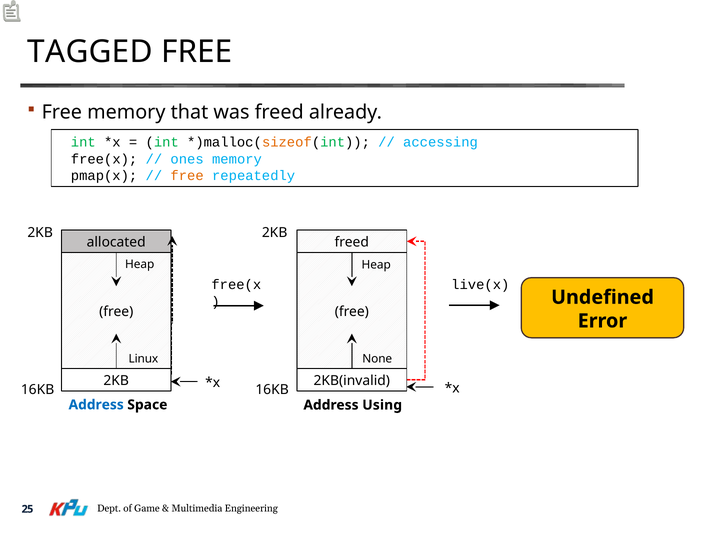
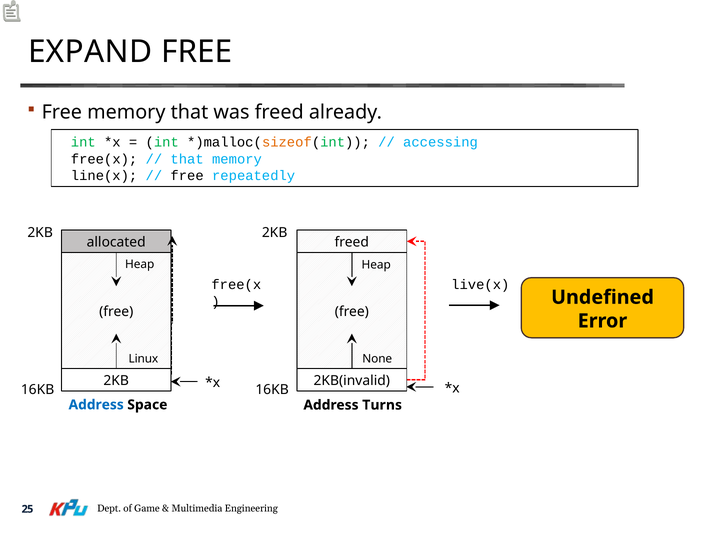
TAGGED: TAGGED -> EXPAND
ones at (187, 159): ones -> that
pmap(x: pmap(x -> line(x
free at (187, 176) colour: orange -> black
Using: Using -> Turns
